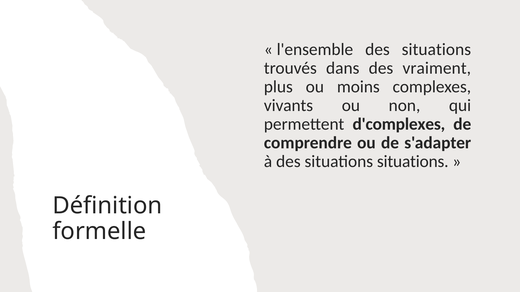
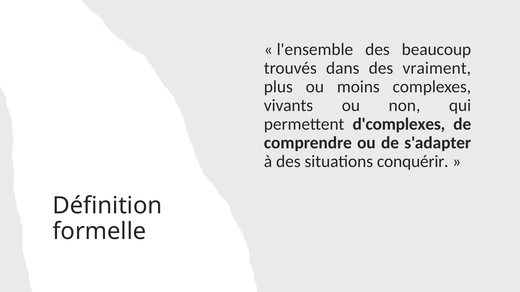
l'ensemble des situations: situations -> beaucoup
situations situations: situations -> conquérir
